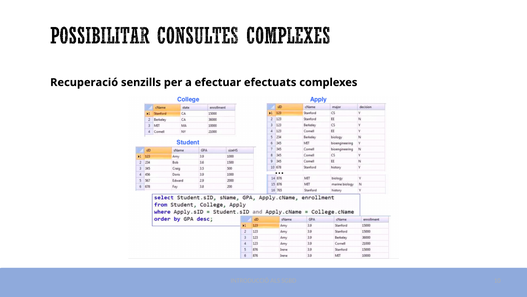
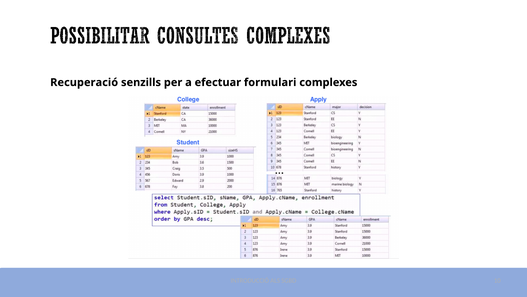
efectuats: efectuats -> formulari
